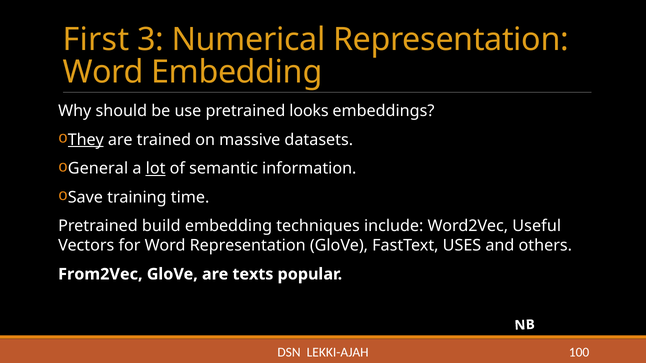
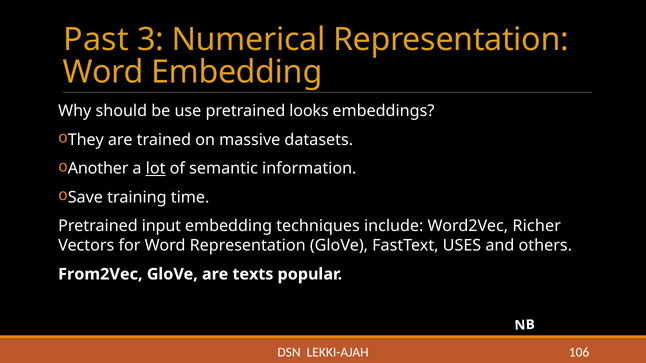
First: First -> Past
They underline: present -> none
General: General -> Another
build: build -> input
Useful: Useful -> Richer
100: 100 -> 106
